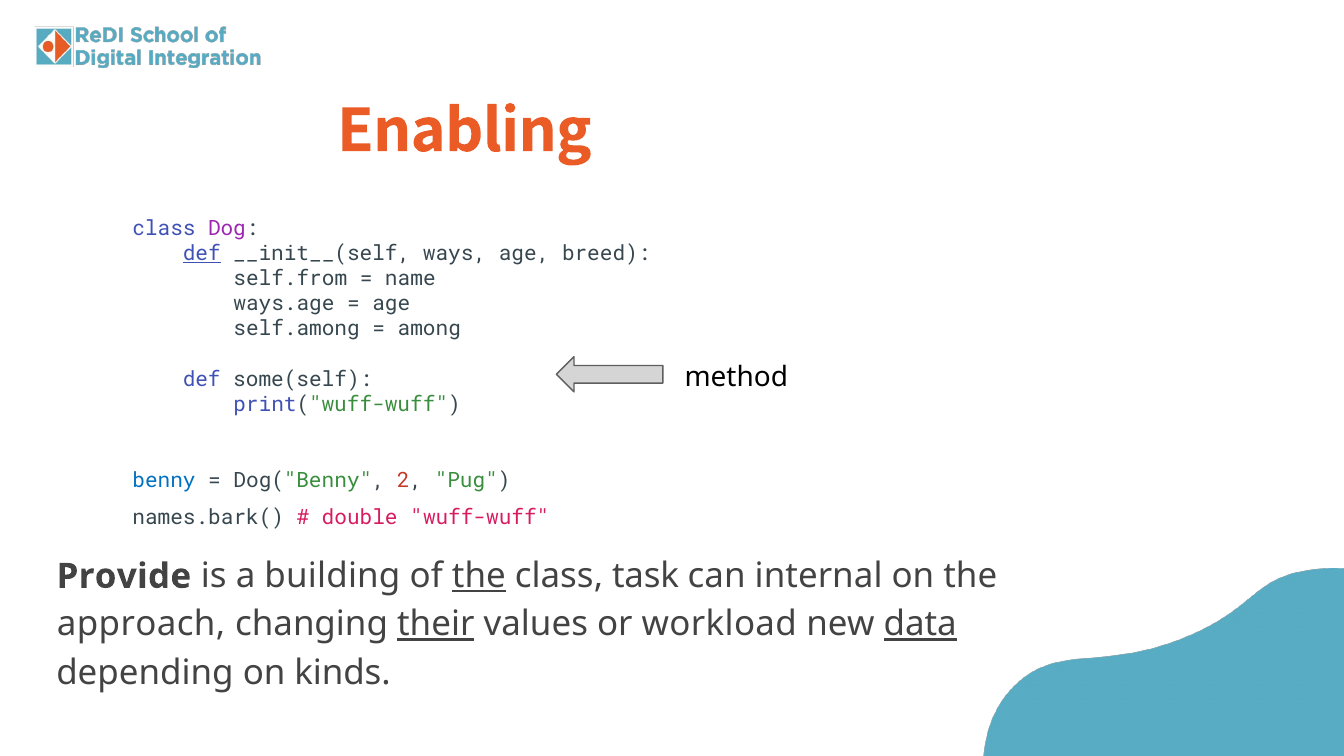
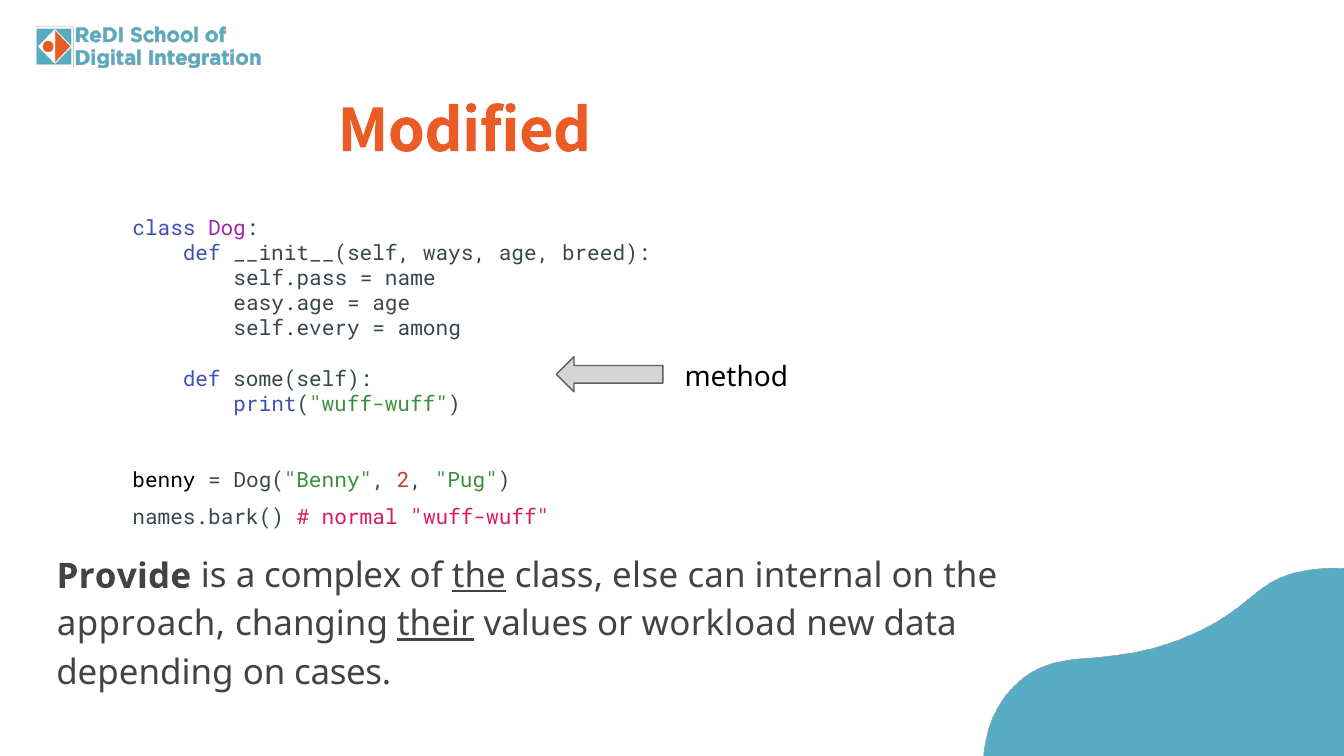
Enabling: Enabling -> Modified
def at (202, 253) underline: present -> none
self.from: self.from -> self.pass
ways.age: ways.age -> easy.age
self.among: self.among -> self.every
benny colour: blue -> black
double: double -> normal
building: building -> complex
task: task -> else
data underline: present -> none
kinds: kinds -> cases
